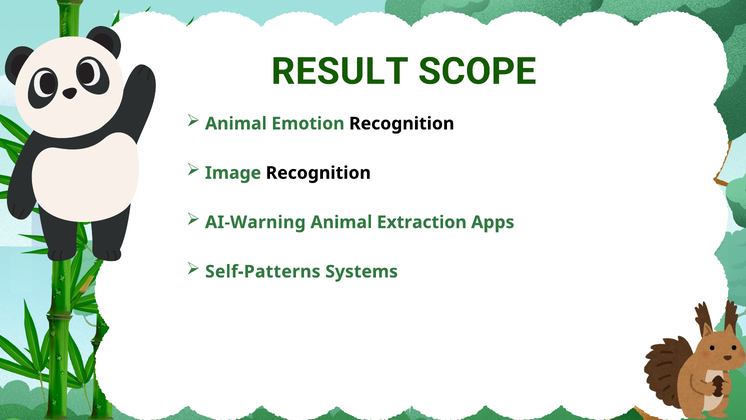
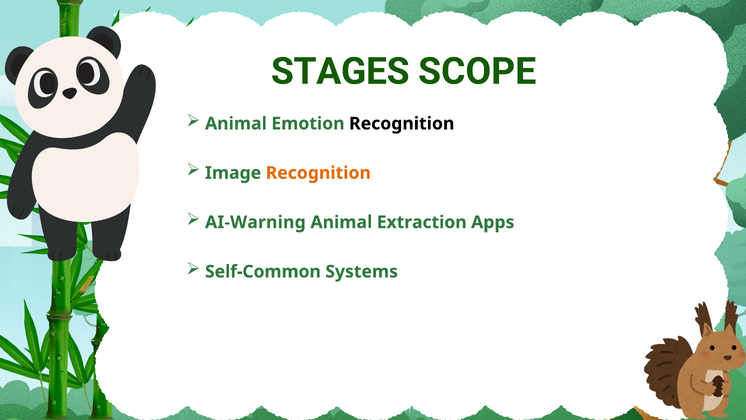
RESULT: RESULT -> STAGES
Recognition at (318, 173) colour: black -> orange
Self-Patterns: Self-Patterns -> Self-Common
